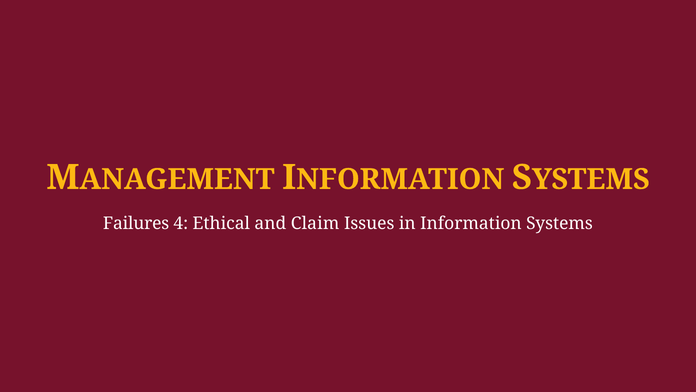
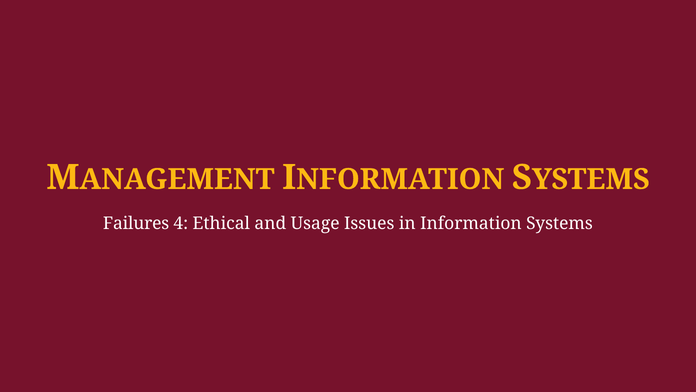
Claim: Claim -> Usage
